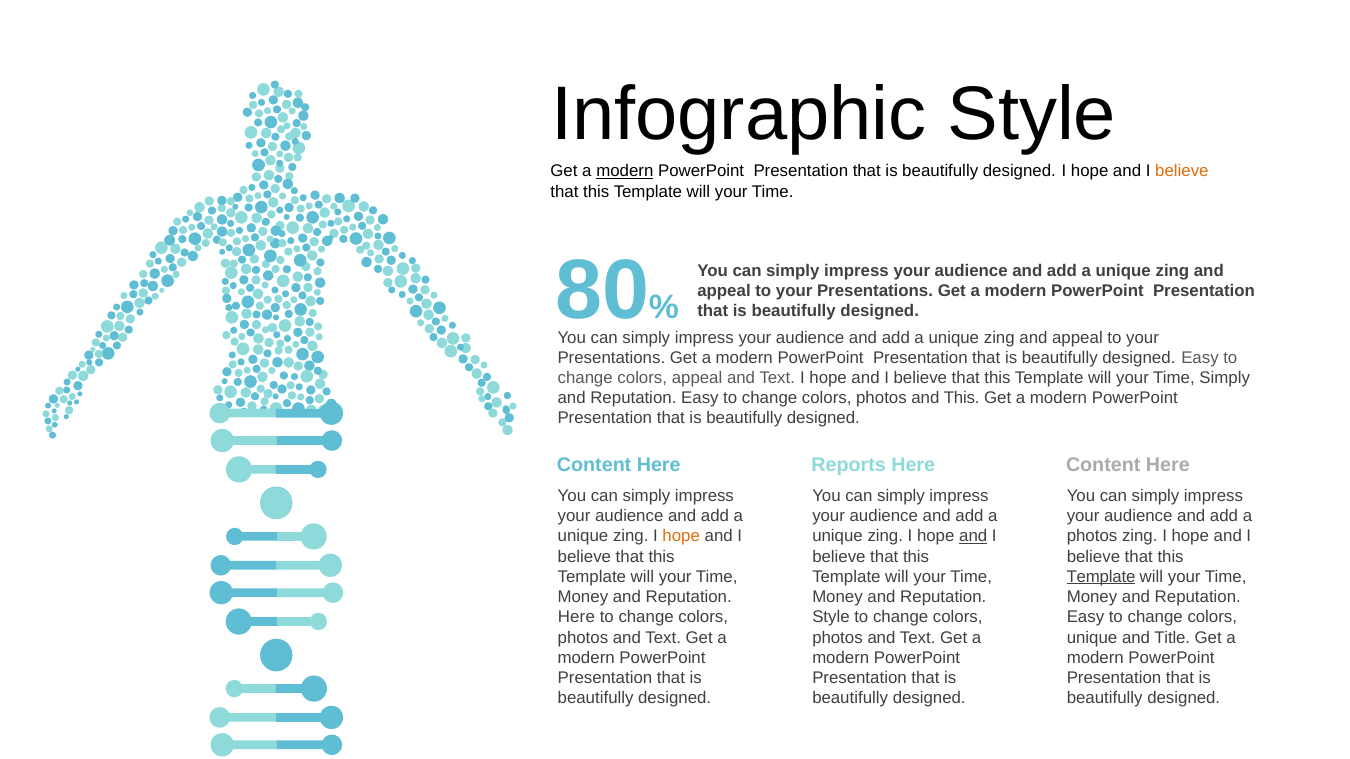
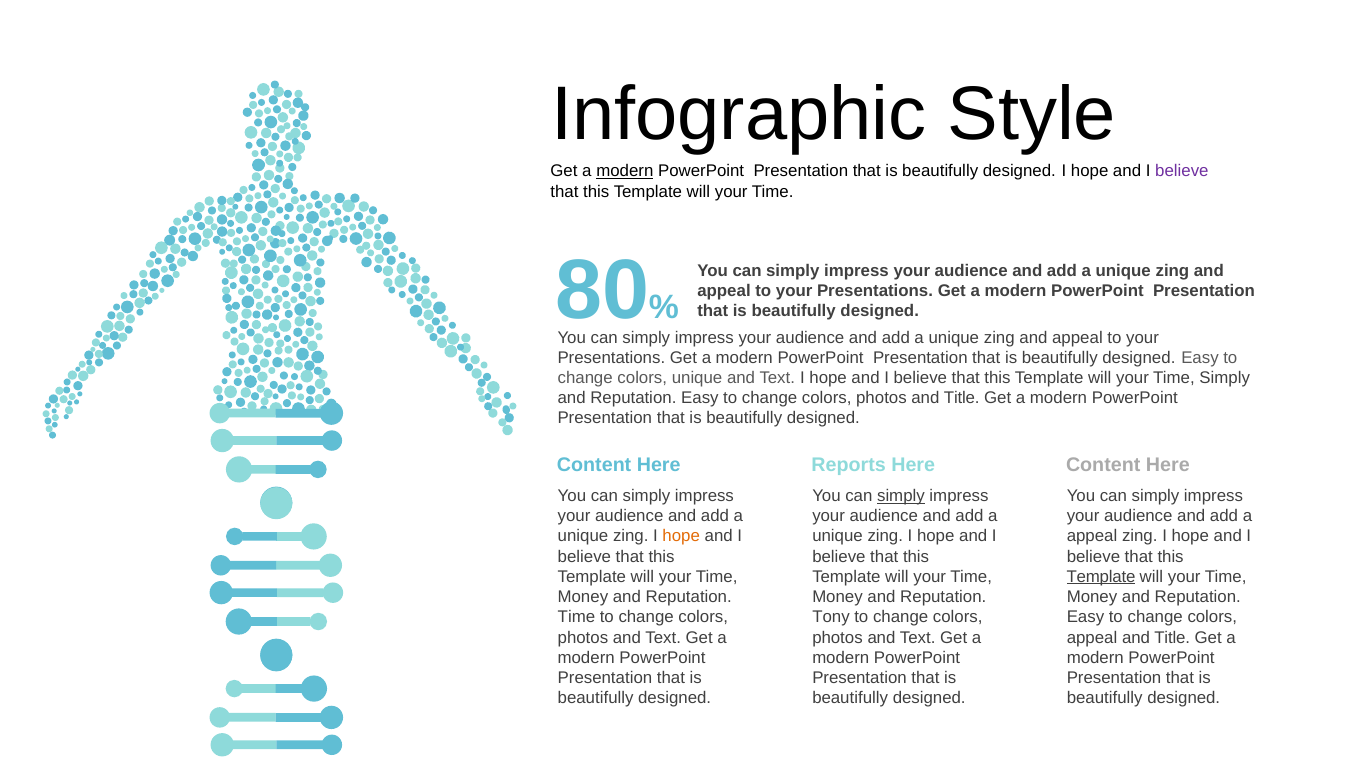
believe at (1182, 171) colour: orange -> purple
colors appeal: appeal -> unique
photos and This: This -> Title
simply at (901, 496) underline: none -> present
and at (973, 537) underline: present -> none
photos at (1092, 537): photos -> appeal
Here at (576, 618): Here -> Time
Style at (831, 618): Style -> Tony
unique at (1092, 638): unique -> appeal
